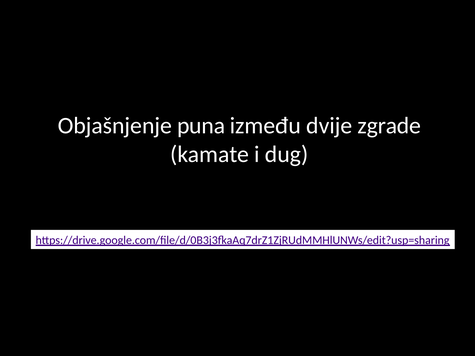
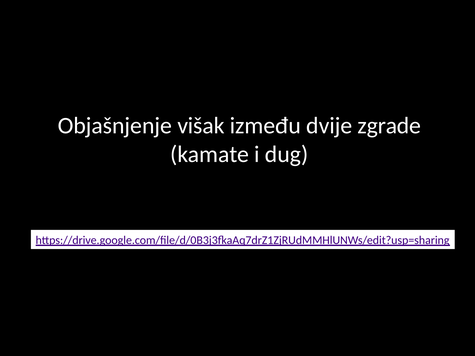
puna: puna -> višak
